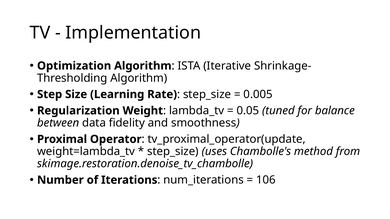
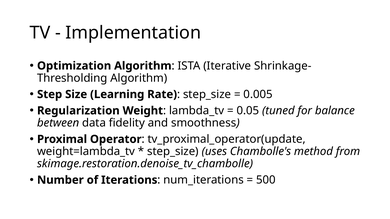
106: 106 -> 500
